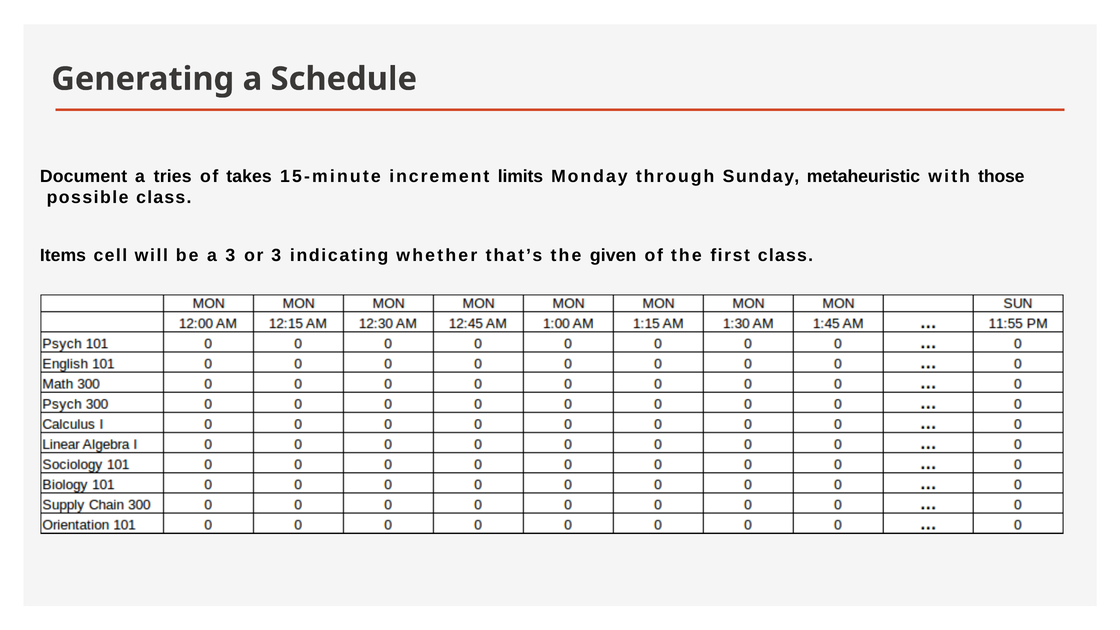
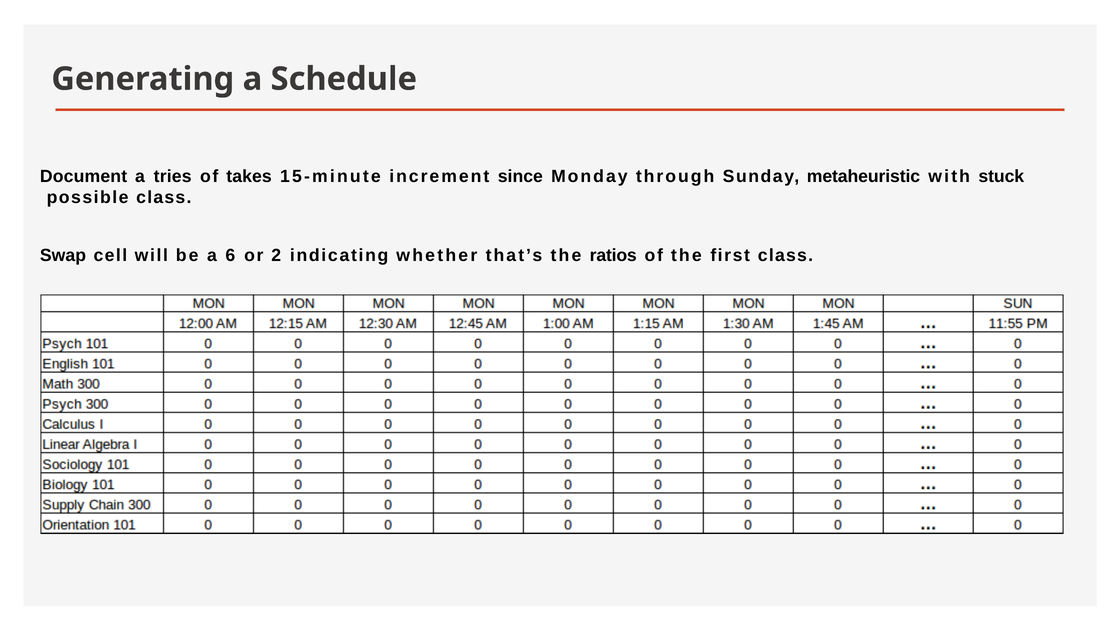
limits: limits -> since
those: those -> stuck
Items: Items -> Swap
a 3: 3 -> 6
or 3: 3 -> 2
given: given -> ratios
